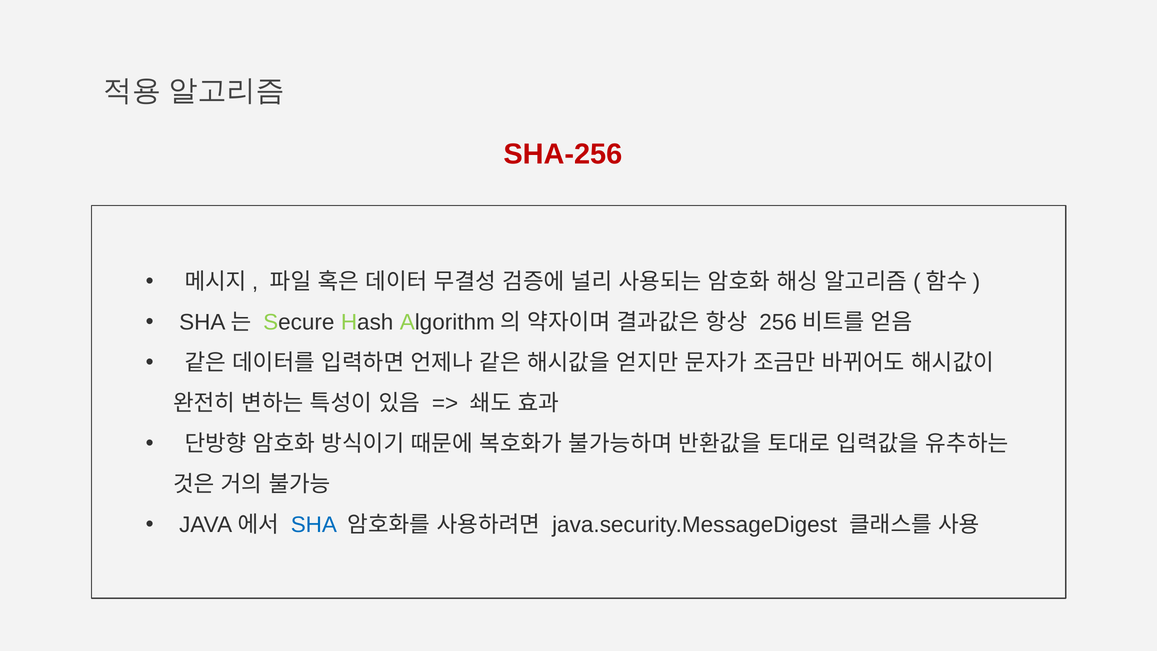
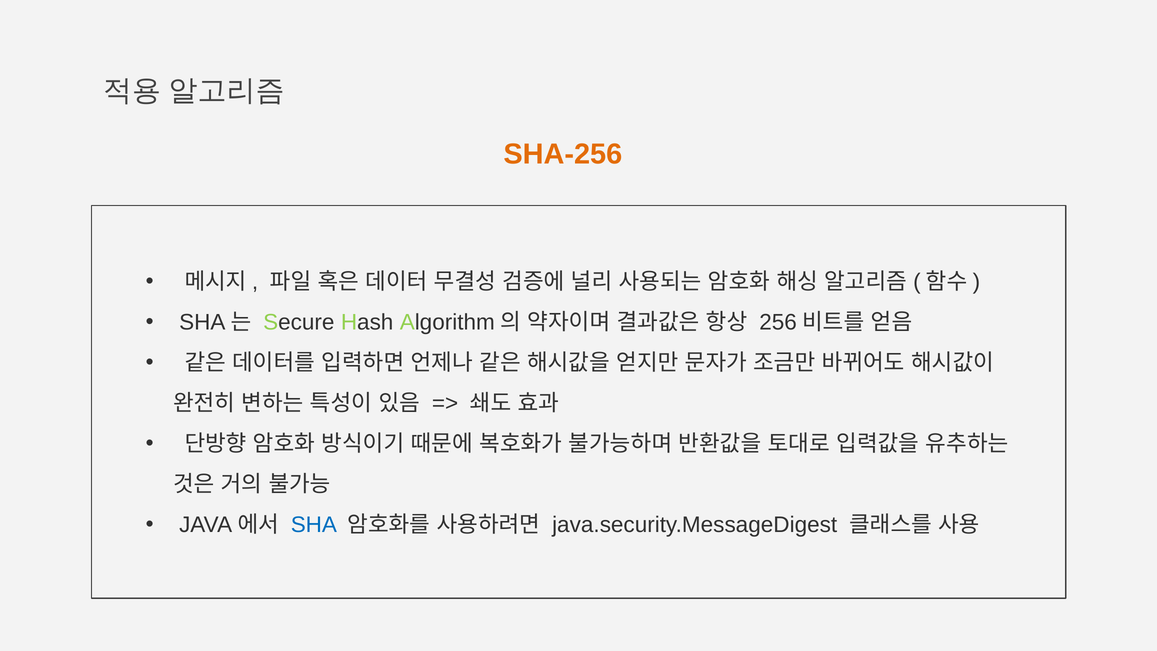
SHA-256 colour: red -> orange
